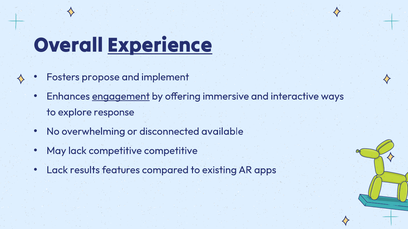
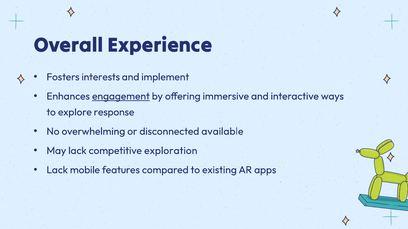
Experience underline: present -> none
propose: propose -> interests
competitive competitive: competitive -> exploration
results: results -> mobile
